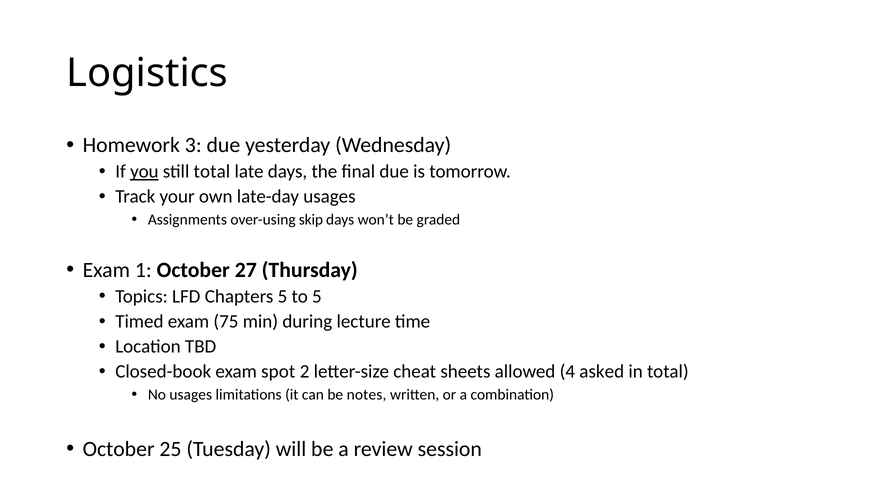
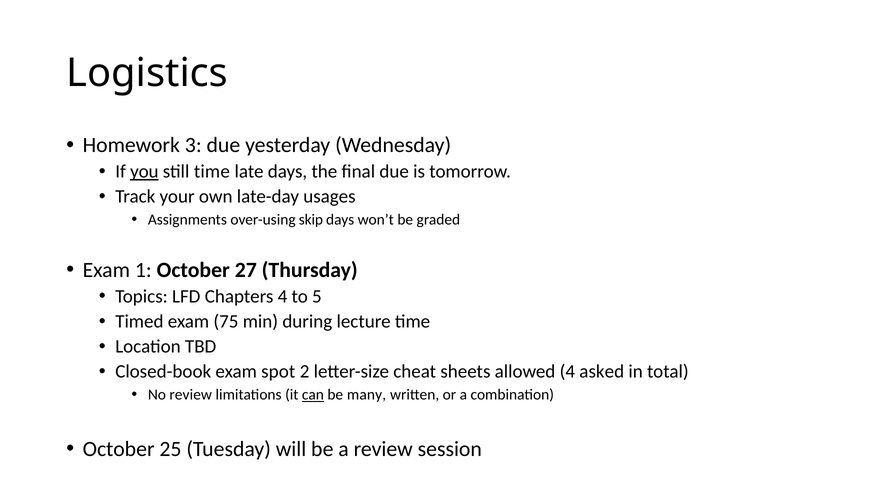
still total: total -> time
Chapters 5: 5 -> 4
No usages: usages -> review
can underline: none -> present
notes: notes -> many
